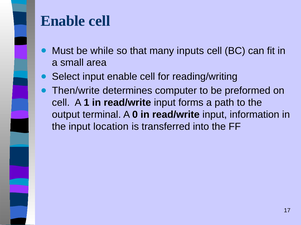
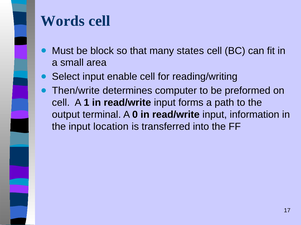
Enable at (63, 21): Enable -> Words
while: while -> block
inputs: inputs -> states
